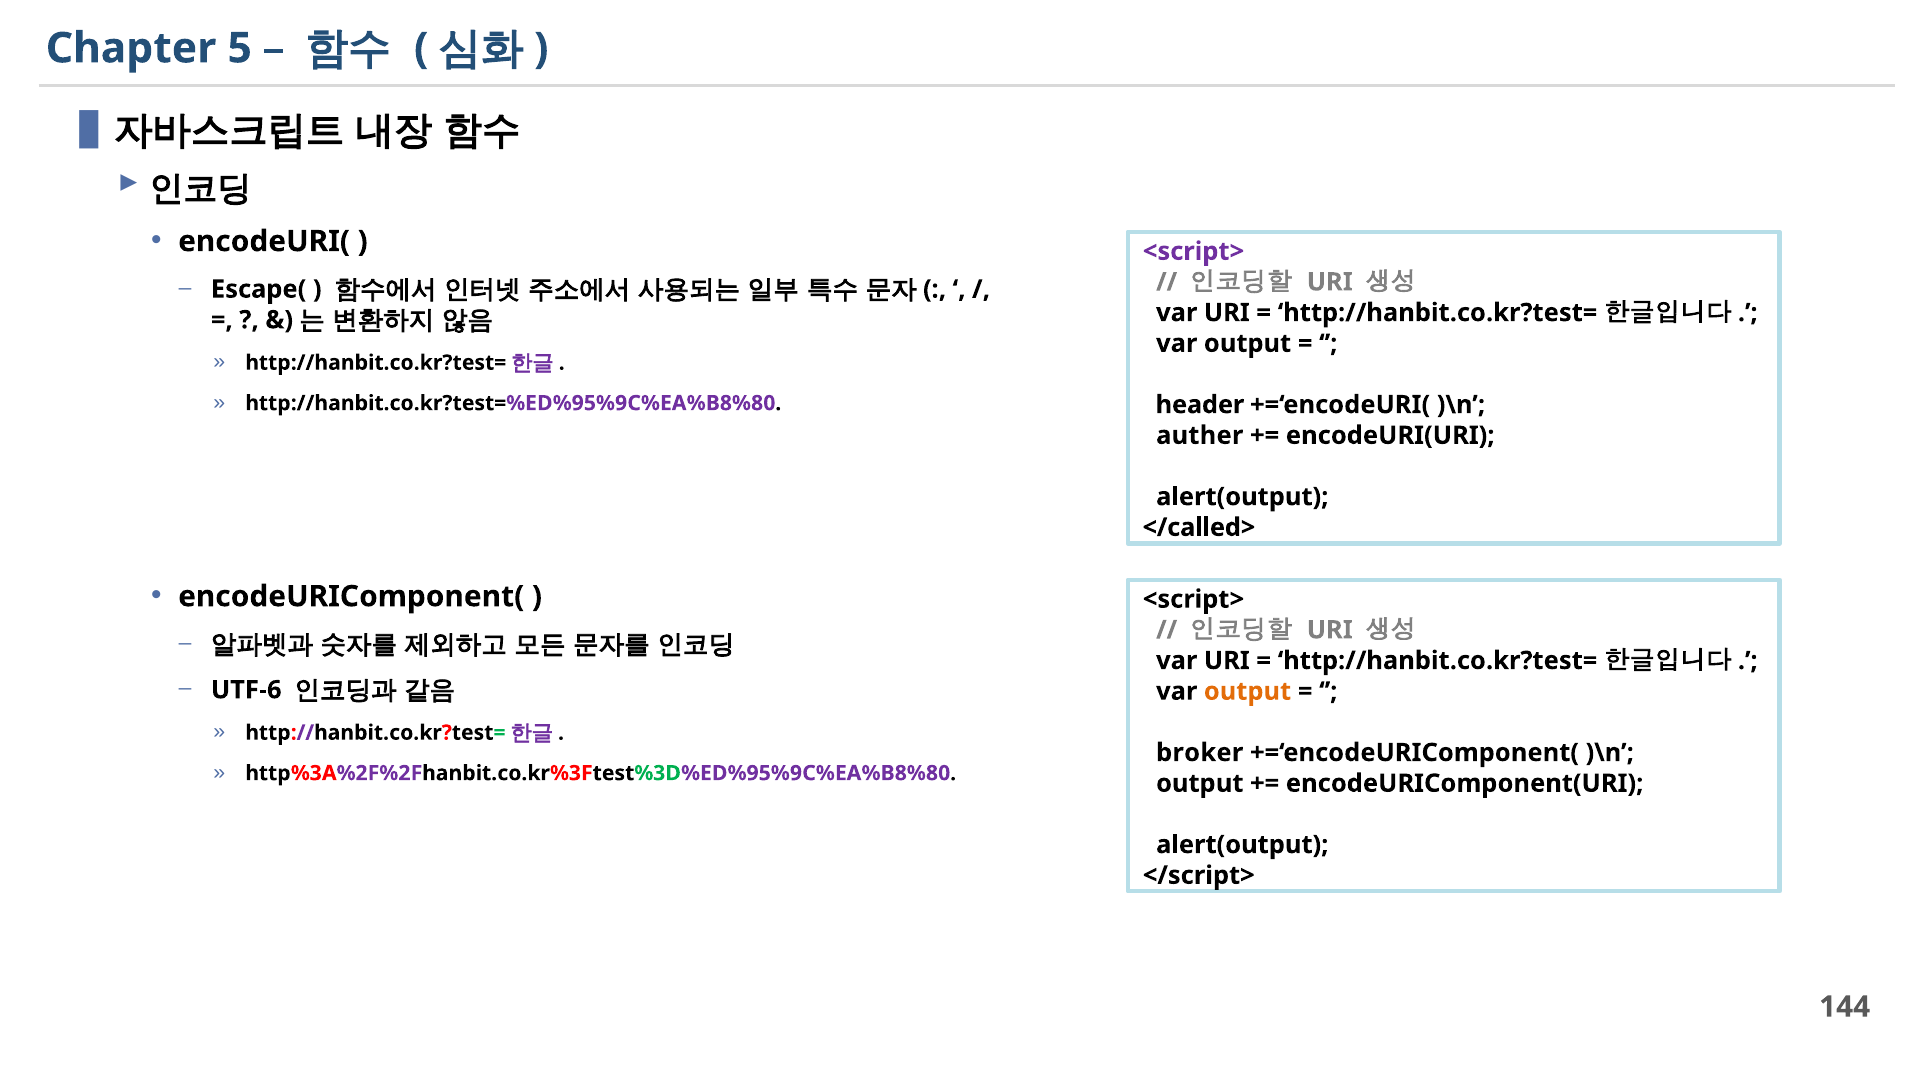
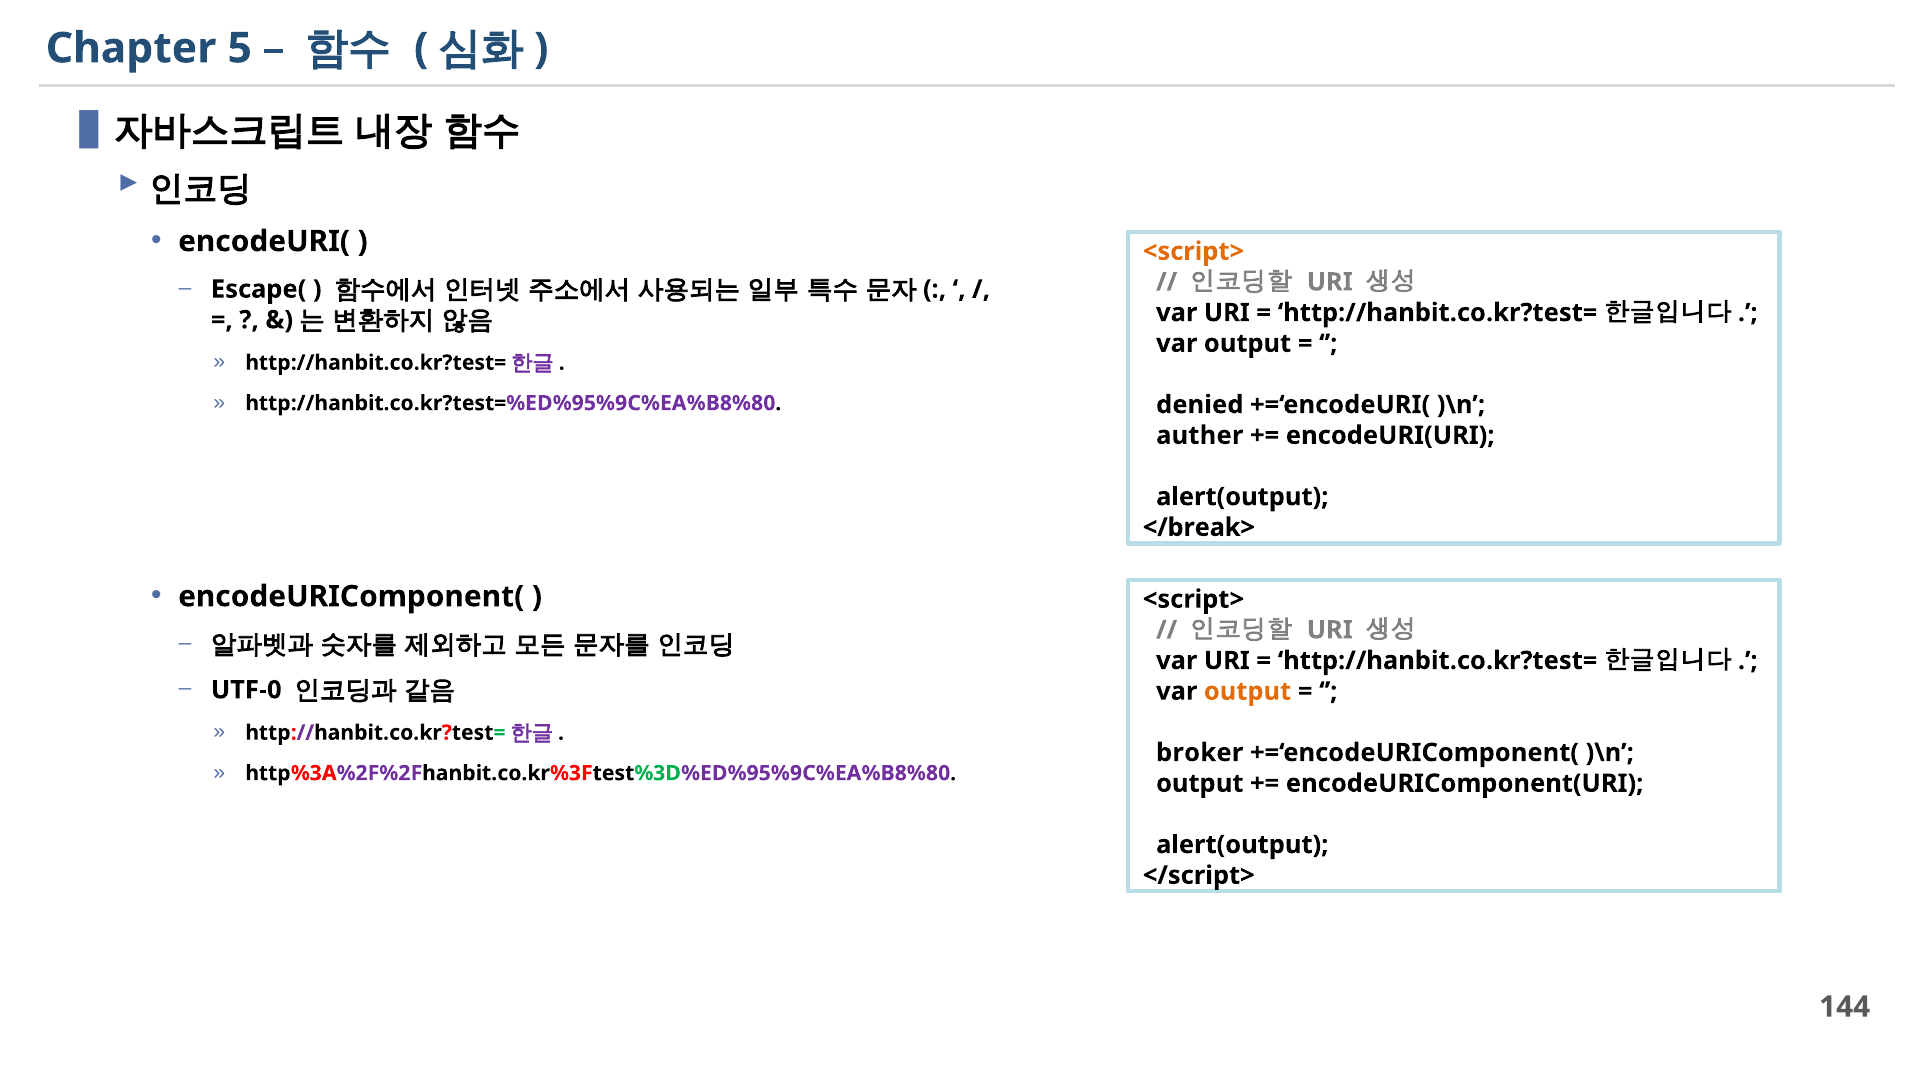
<script> at (1193, 251) colour: purple -> orange
header: header -> denied
</called>: </called> -> </break>
UTF-6: UTF-6 -> UTF-0
